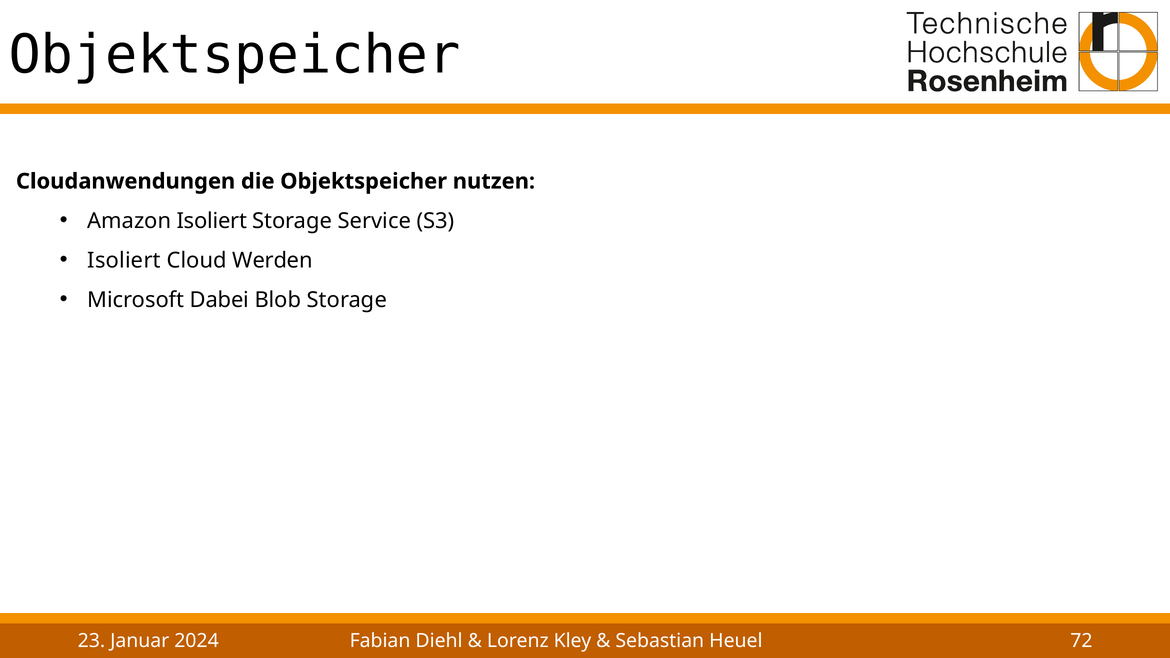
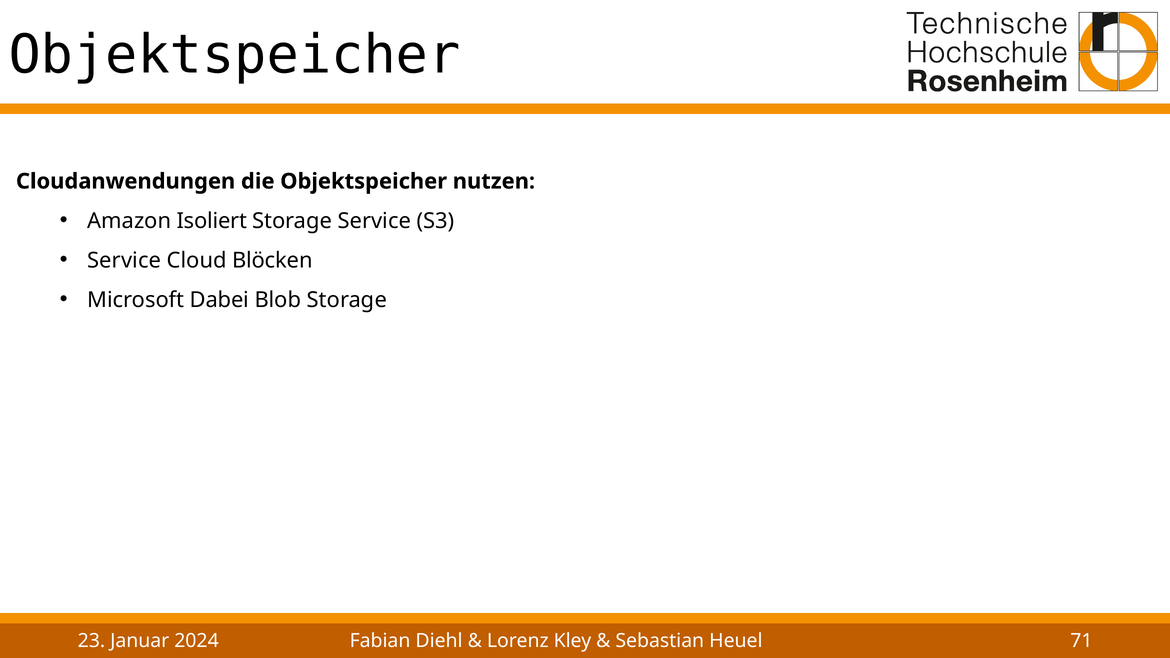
Isoliert at (124, 260): Isoliert -> Service
Werden: Werden -> Blöcken
72: 72 -> 71
